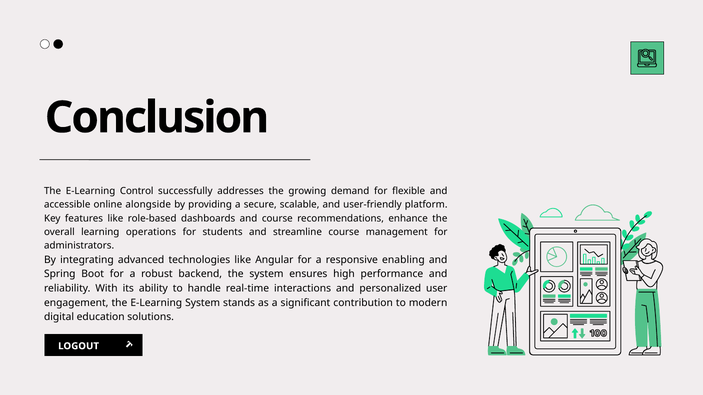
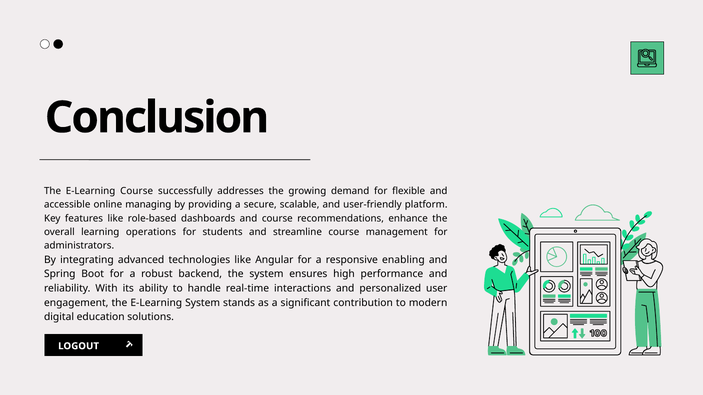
E-Learning Control: Control -> Course
alongside: alongside -> managing
